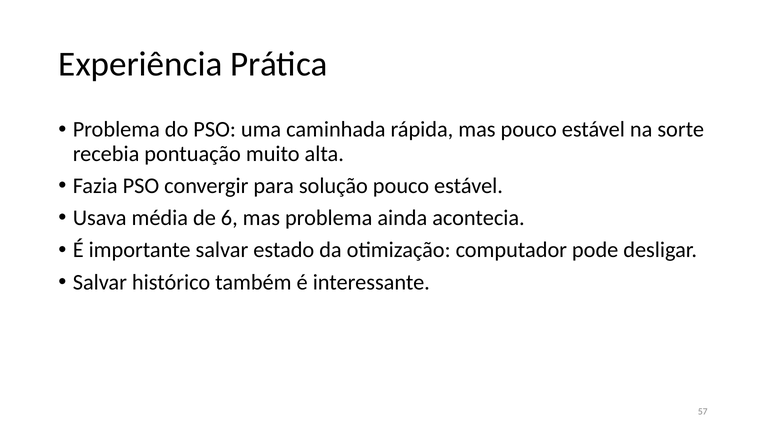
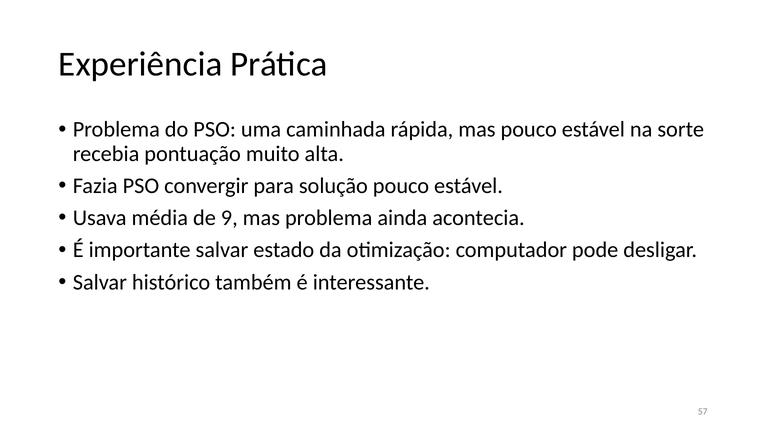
6: 6 -> 9
